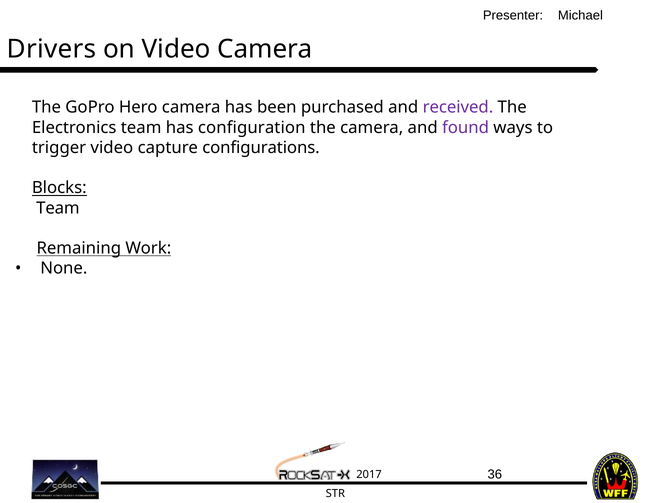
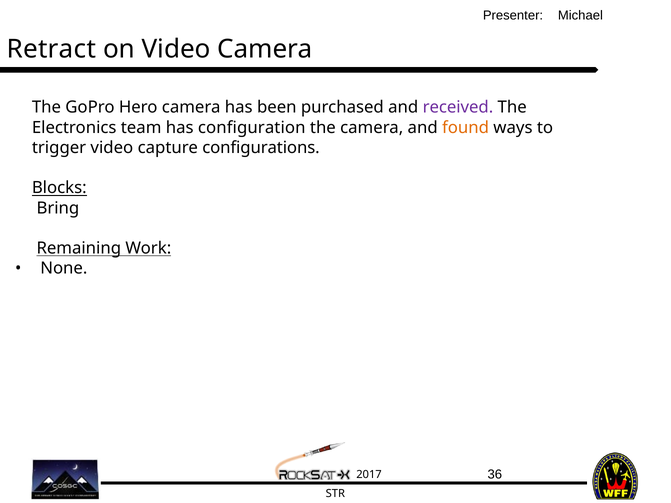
Drivers: Drivers -> Retract
found colour: purple -> orange
Team at (58, 208): Team -> Bring
